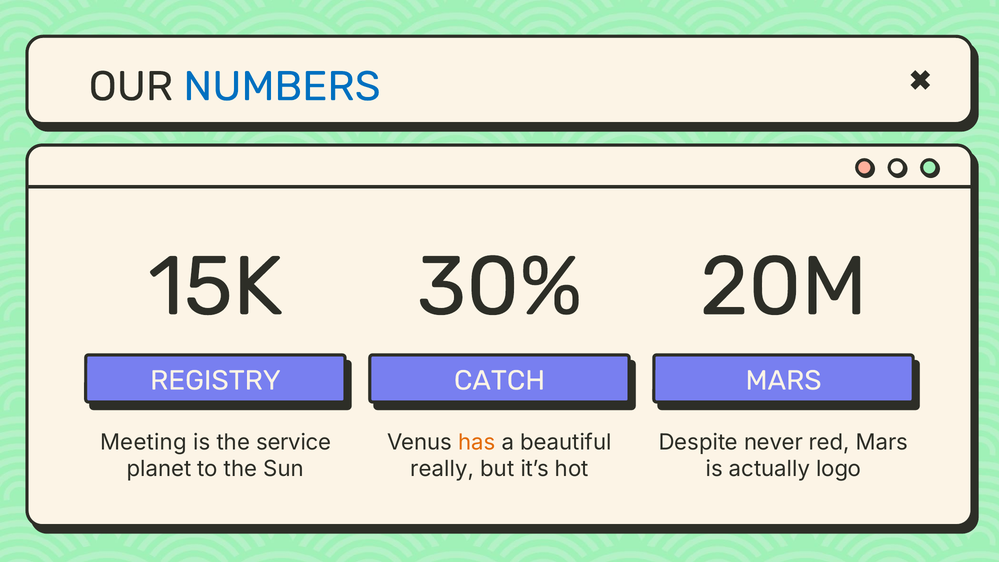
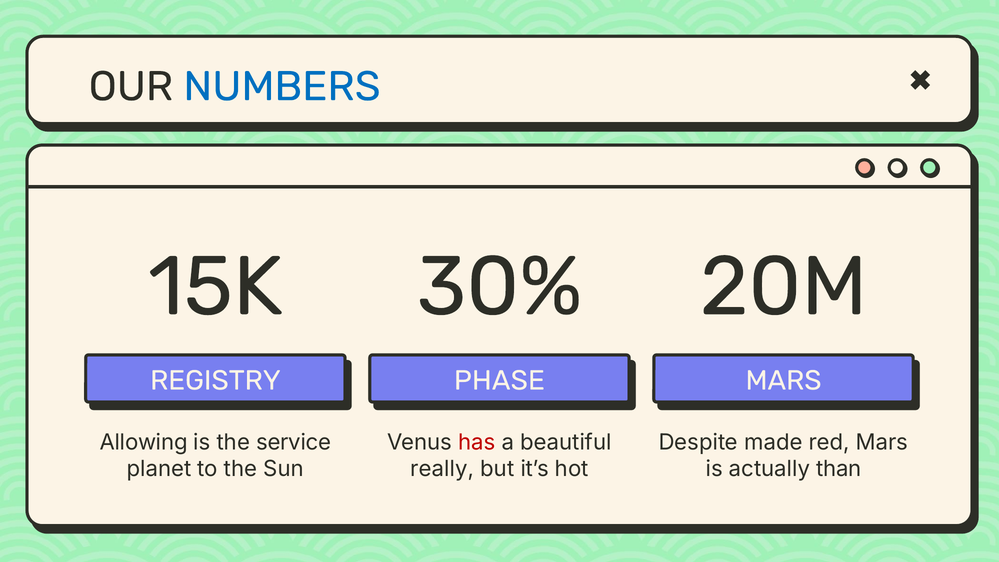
CATCH: CATCH -> PHASE
Meeting: Meeting -> Allowing
has colour: orange -> red
never: never -> made
logo: logo -> than
